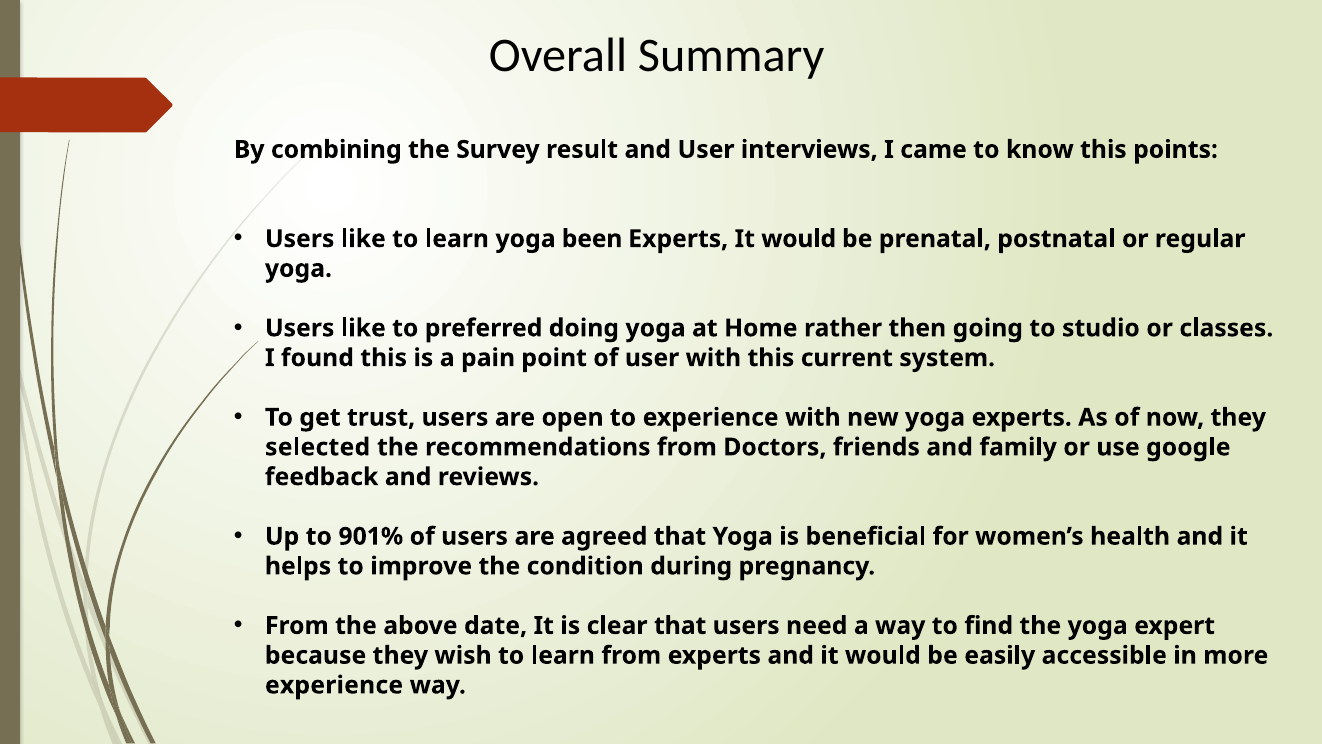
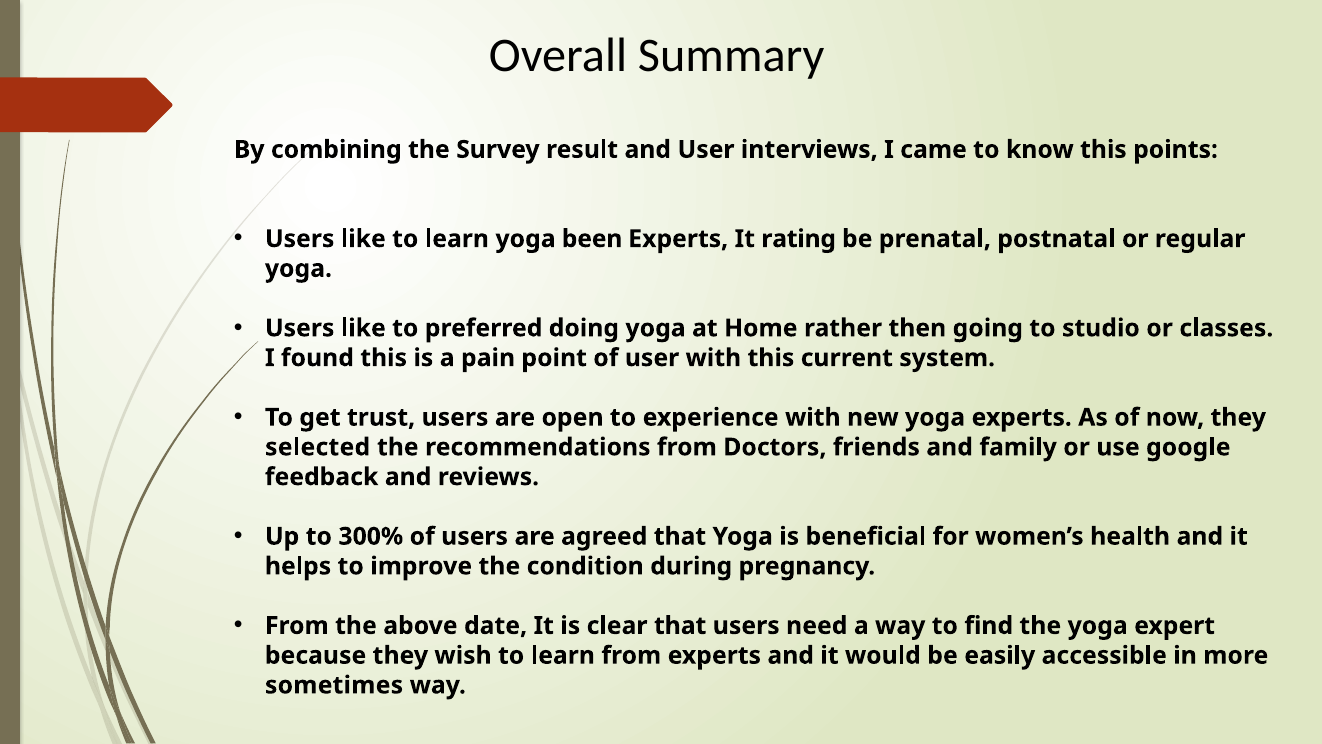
Experts It would: would -> rating
901%: 901% -> 300%
experience at (334, 685): experience -> sometimes
